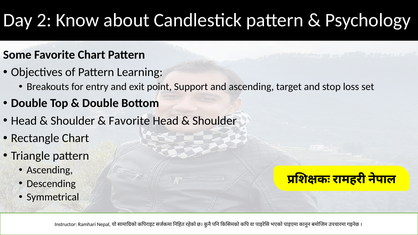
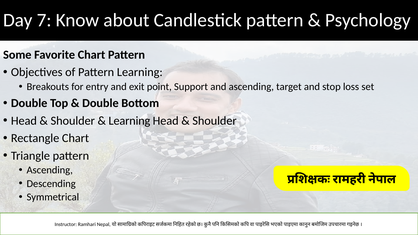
2: 2 -> 7
Favorite at (129, 121): Favorite -> Learning
